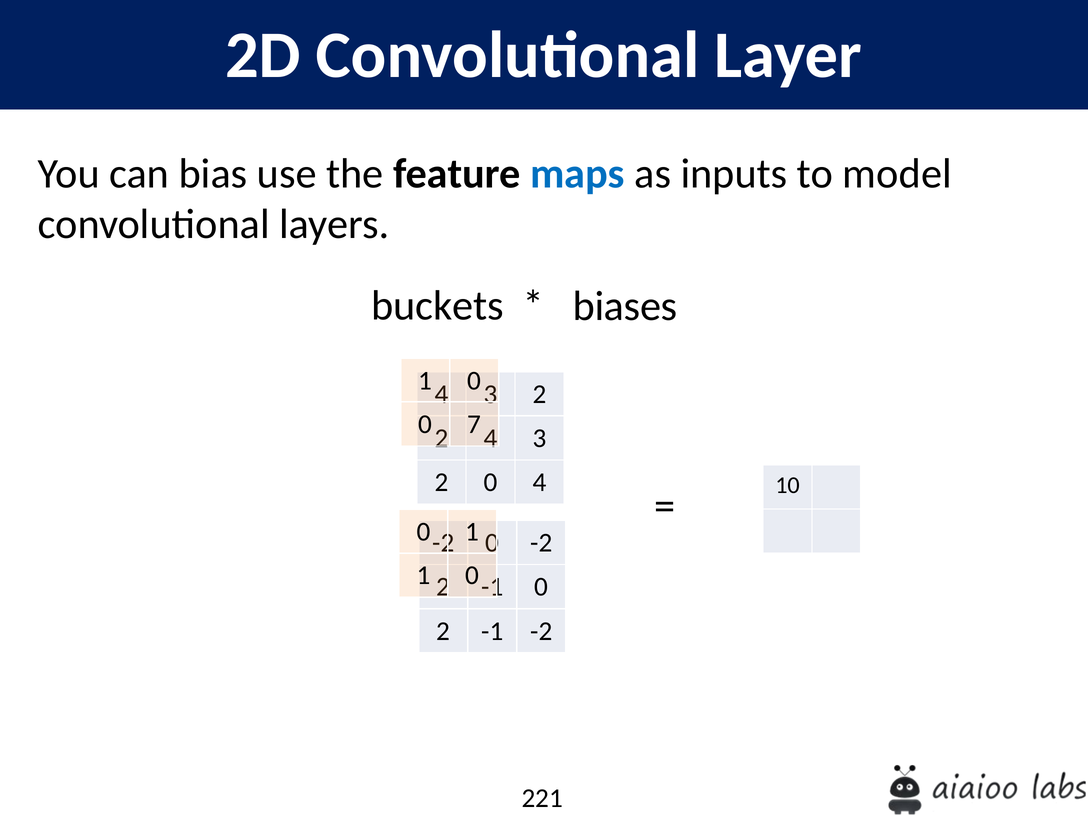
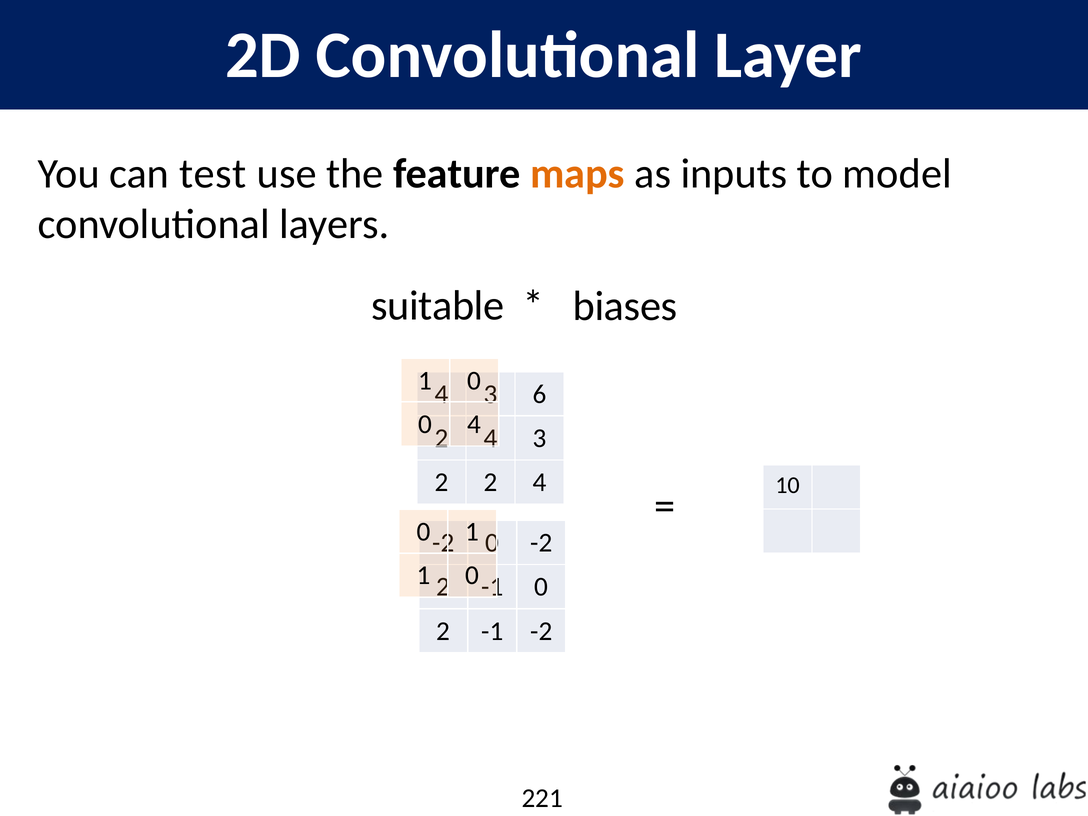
bias: bias -> test
maps colour: blue -> orange
buckets: buckets -> suitable
2 at (539, 394): 2 -> 6
0 7: 7 -> 4
2 0: 0 -> 2
